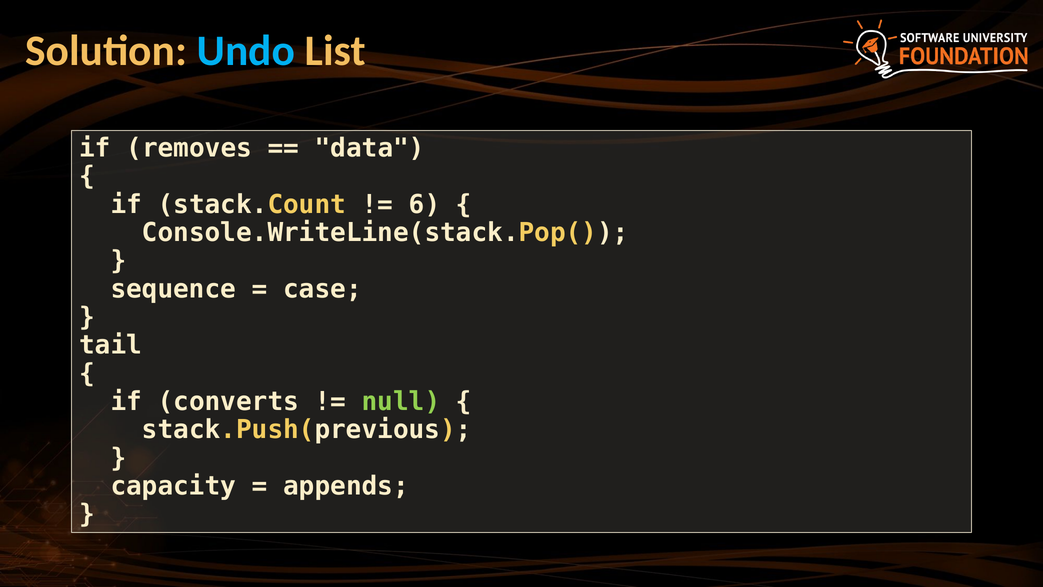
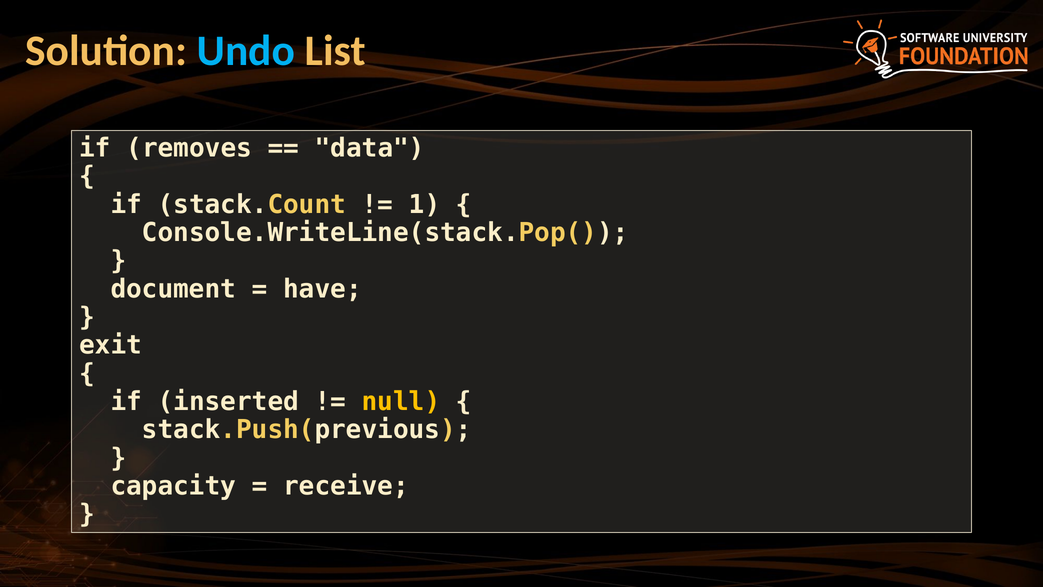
6: 6 -> 1
sequence: sequence -> document
case: case -> have
tail: tail -> exit
converts: converts -> inserted
null colour: light green -> yellow
appends: appends -> receive
